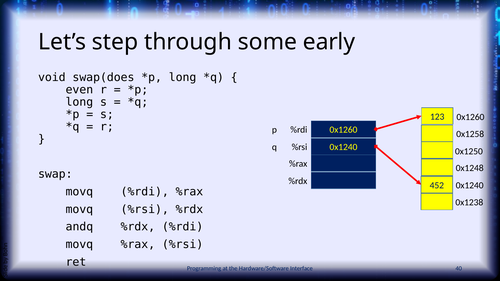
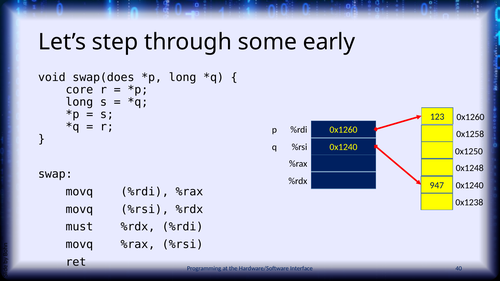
even: even -> core
452: 452 -> 947
andq: andq -> must
